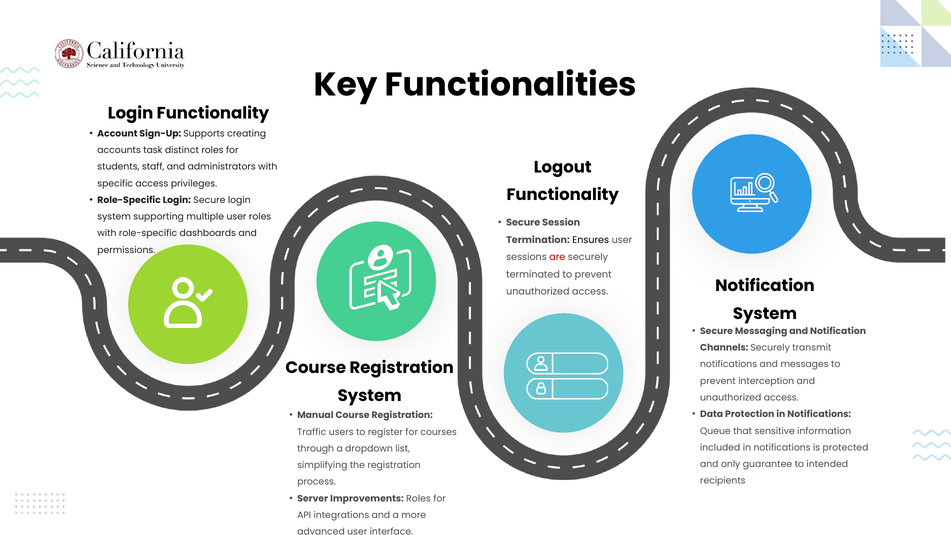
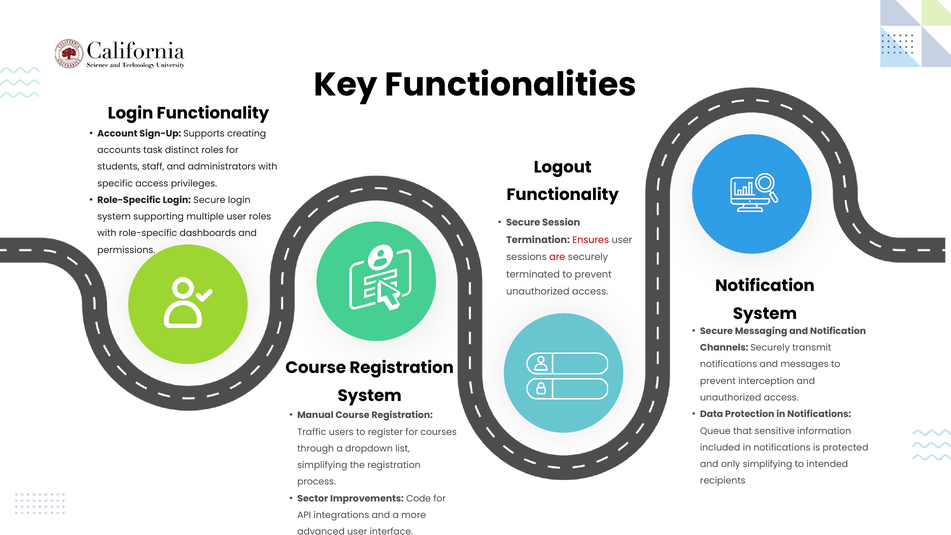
Ensures colour: black -> red
only guarantee: guarantee -> simplifying
Server: Server -> Sector
Improvements Roles: Roles -> Code
